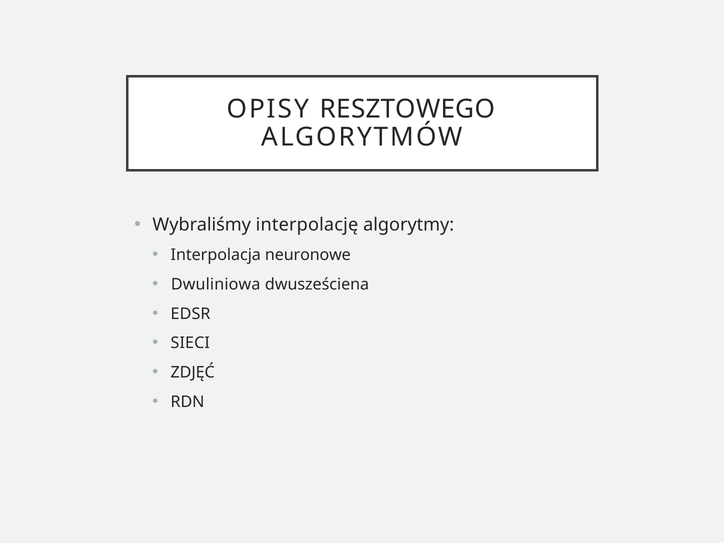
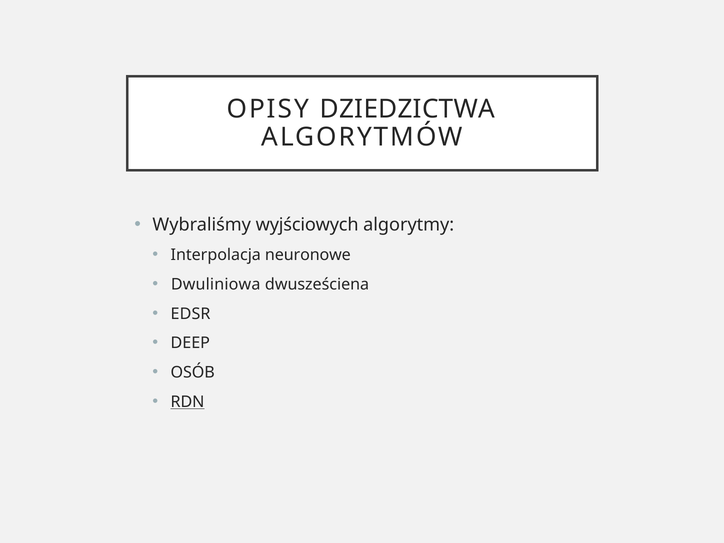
RESZTOWEGO: RESZTOWEGO -> DZIEDZICTWA
interpolację: interpolację -> wyjściowych
SIECI: SIECI -> DEEP
ZDJĘĆ: ZDJĘĆ -> OSÓB
RDN underline: none -> present
